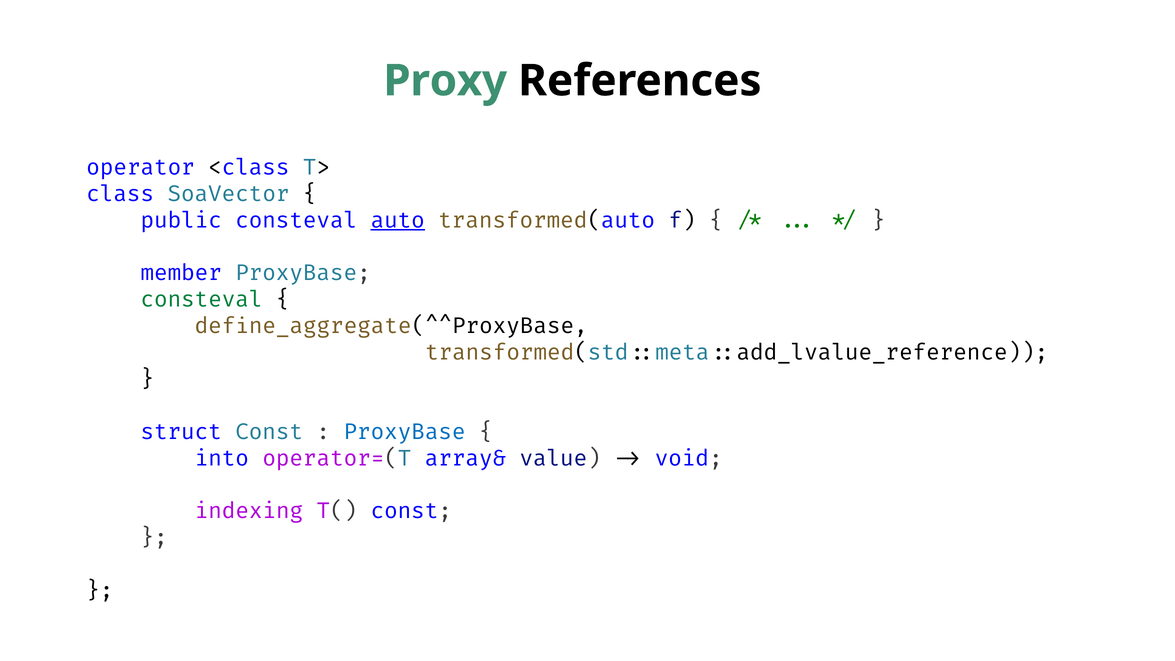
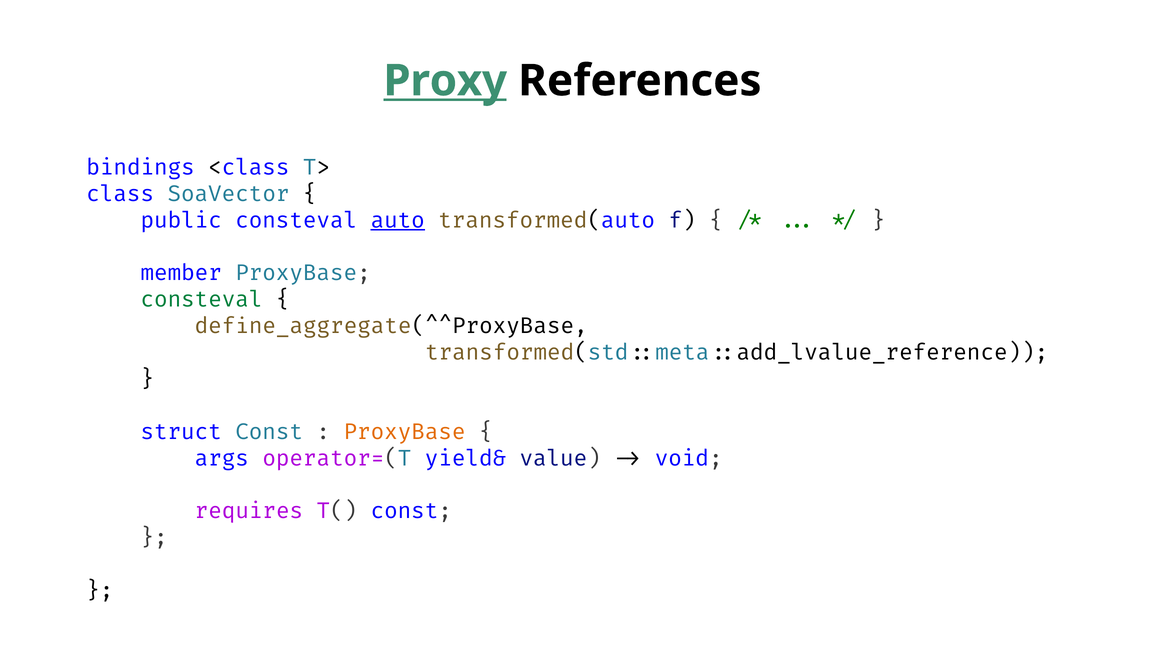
Proxy underline: none -> present
operator: operator -> bindings
ProxyBase at (405, 432) colour: blue -> orange
into: into -> args
array&: array& -> yield&
indexing: indexing -> requires
